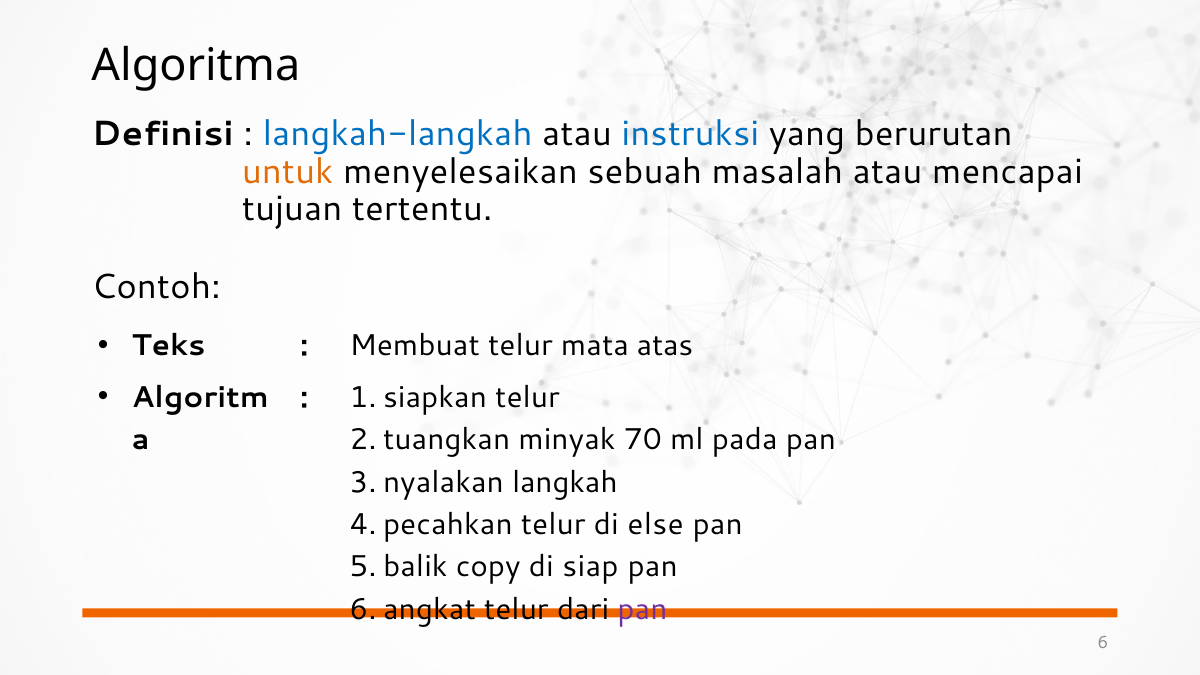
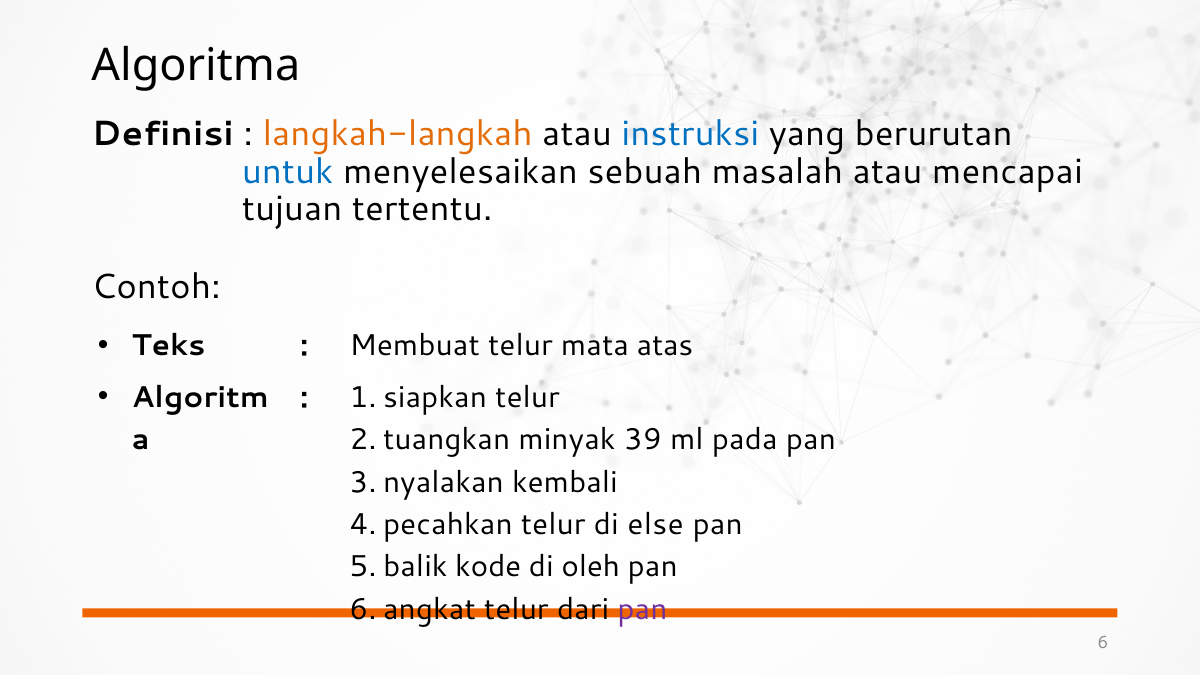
langkah-langkah colour: blue -> orange
untuk colour: orange -> blue
70: 70 -> 39
langkah: langkah -> kembali
copy: copy -> kode
siap: siap -> oleh
